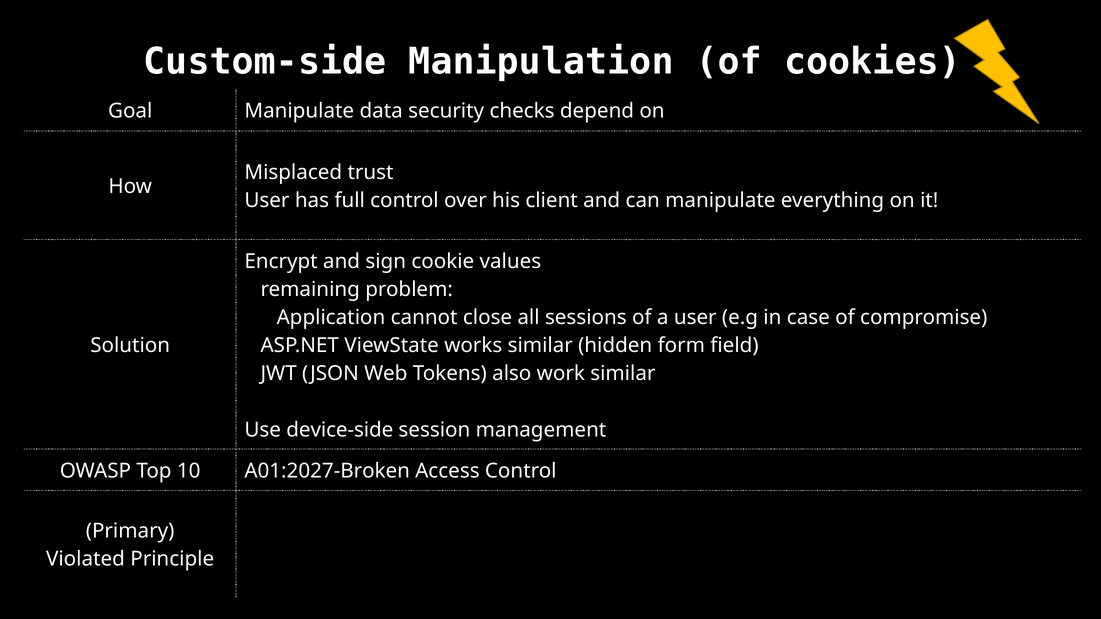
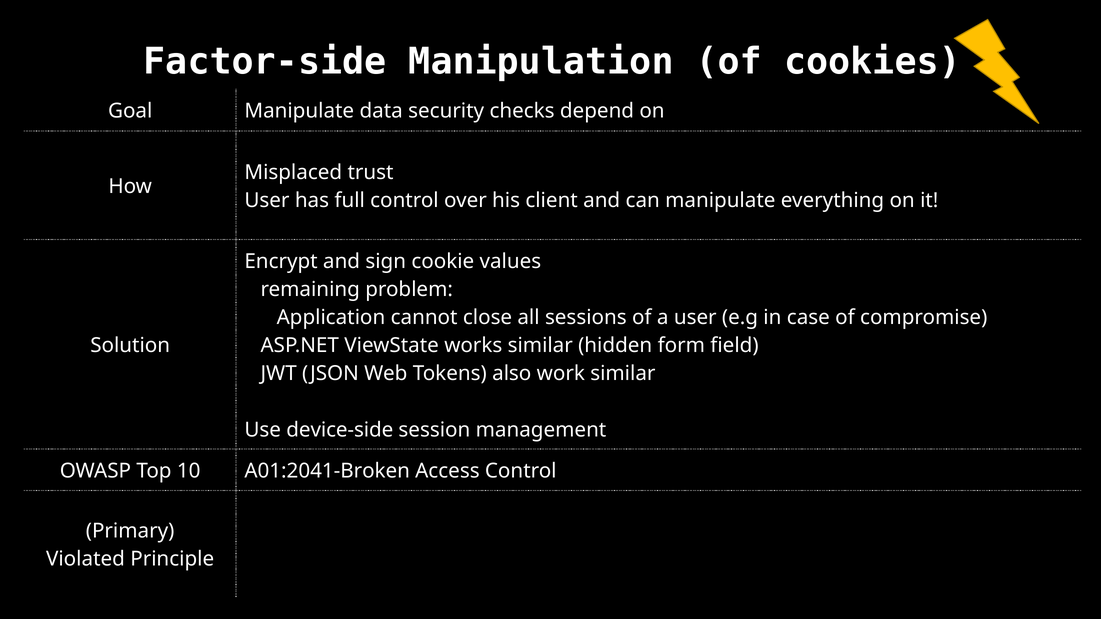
Custom-side: Custom-side -> Factor-side
A01:2027-Broken: A01:2027-Broken -> A01:2041-Broken
